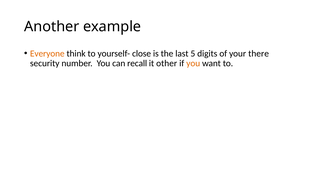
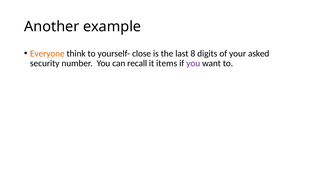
5: 5 -> 8
there: there -> asked
other: other -> items
you at (193, 63) colour: orange -> purple
